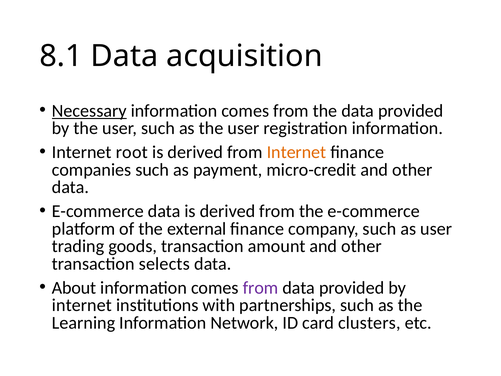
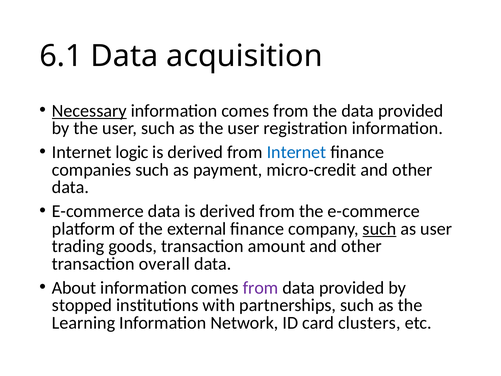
8.1: 8.1 -> 6.1
root: root -> logic
Internet at (297, 152) colour: orange -> blue
such at (380, 229) underline: none -> present
selects: selects -> overall
internet at (82, 305): internet -> stopped
